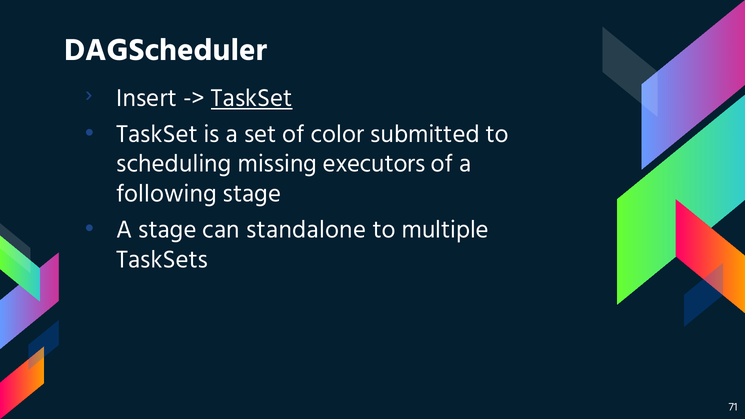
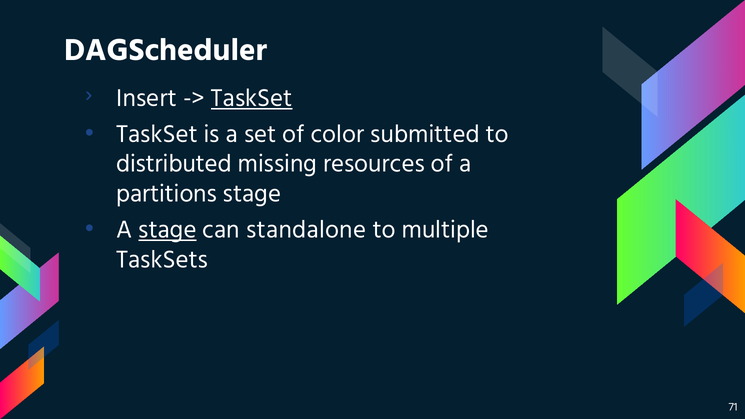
scheduling: scheduling -> distributed
executors: executors -> resources
following: following -> partitions
stage at (167, 230) underline: none -> present
